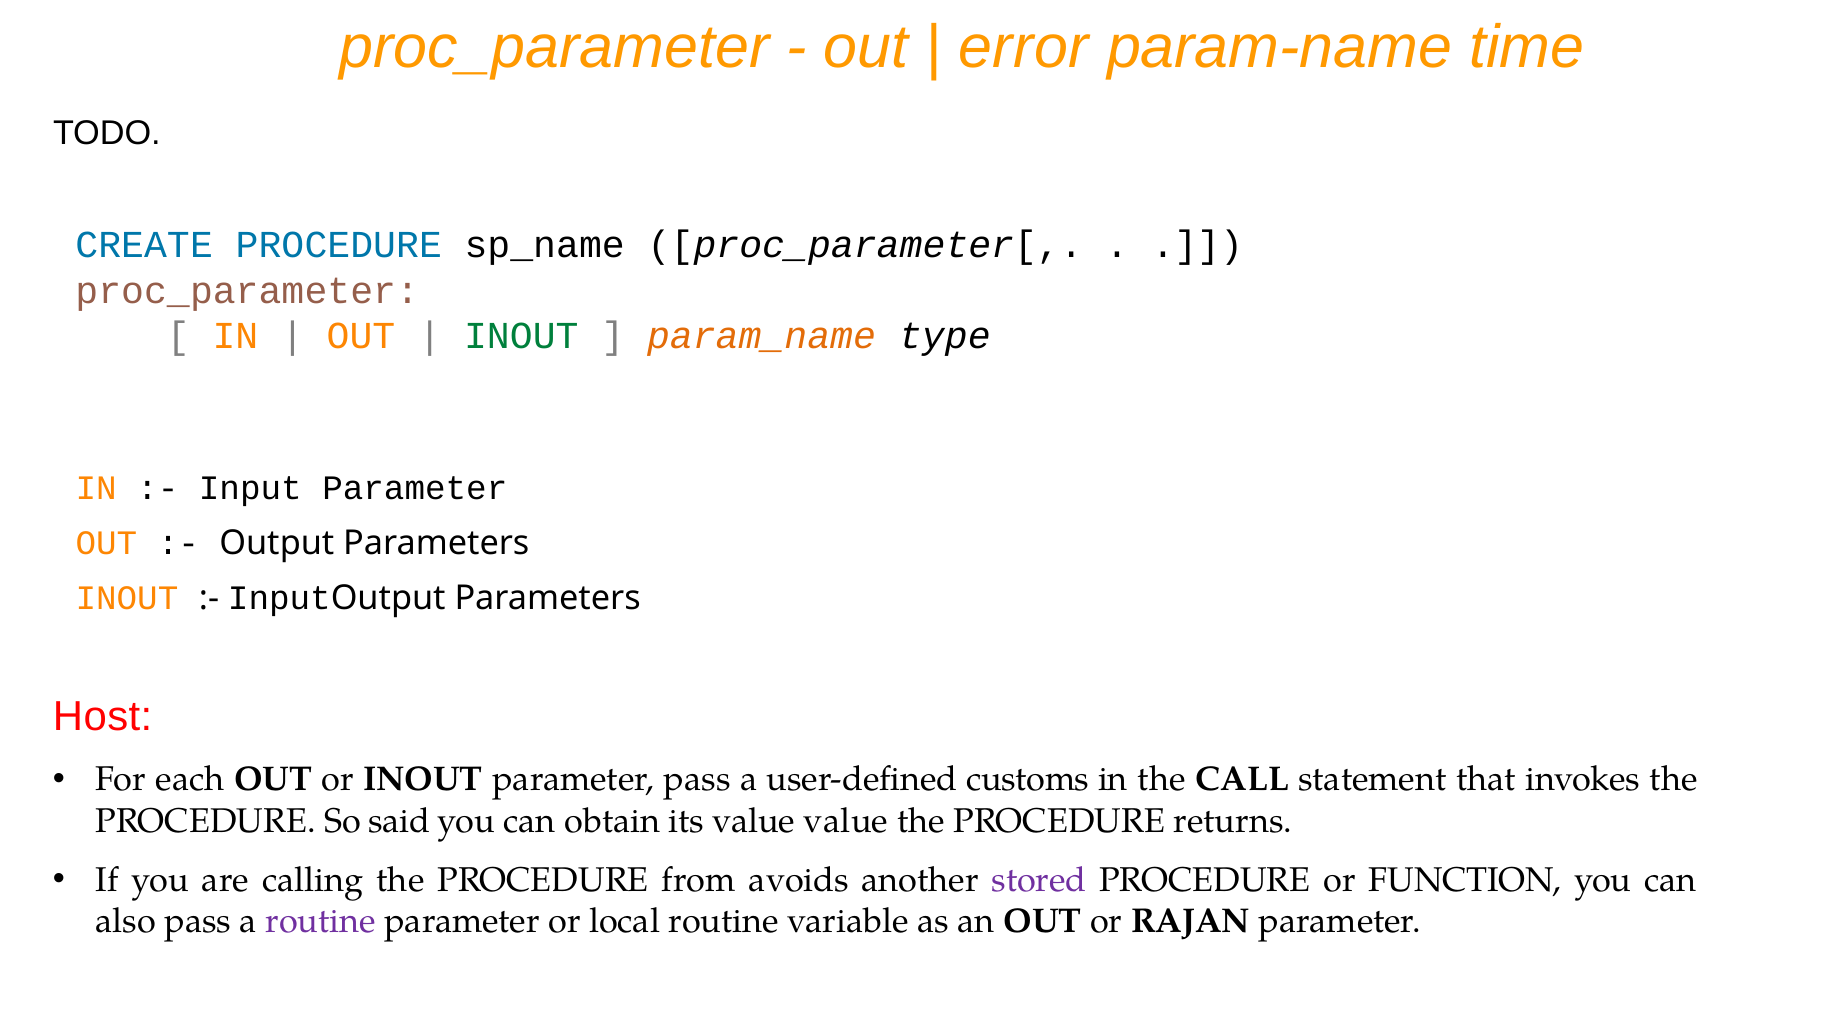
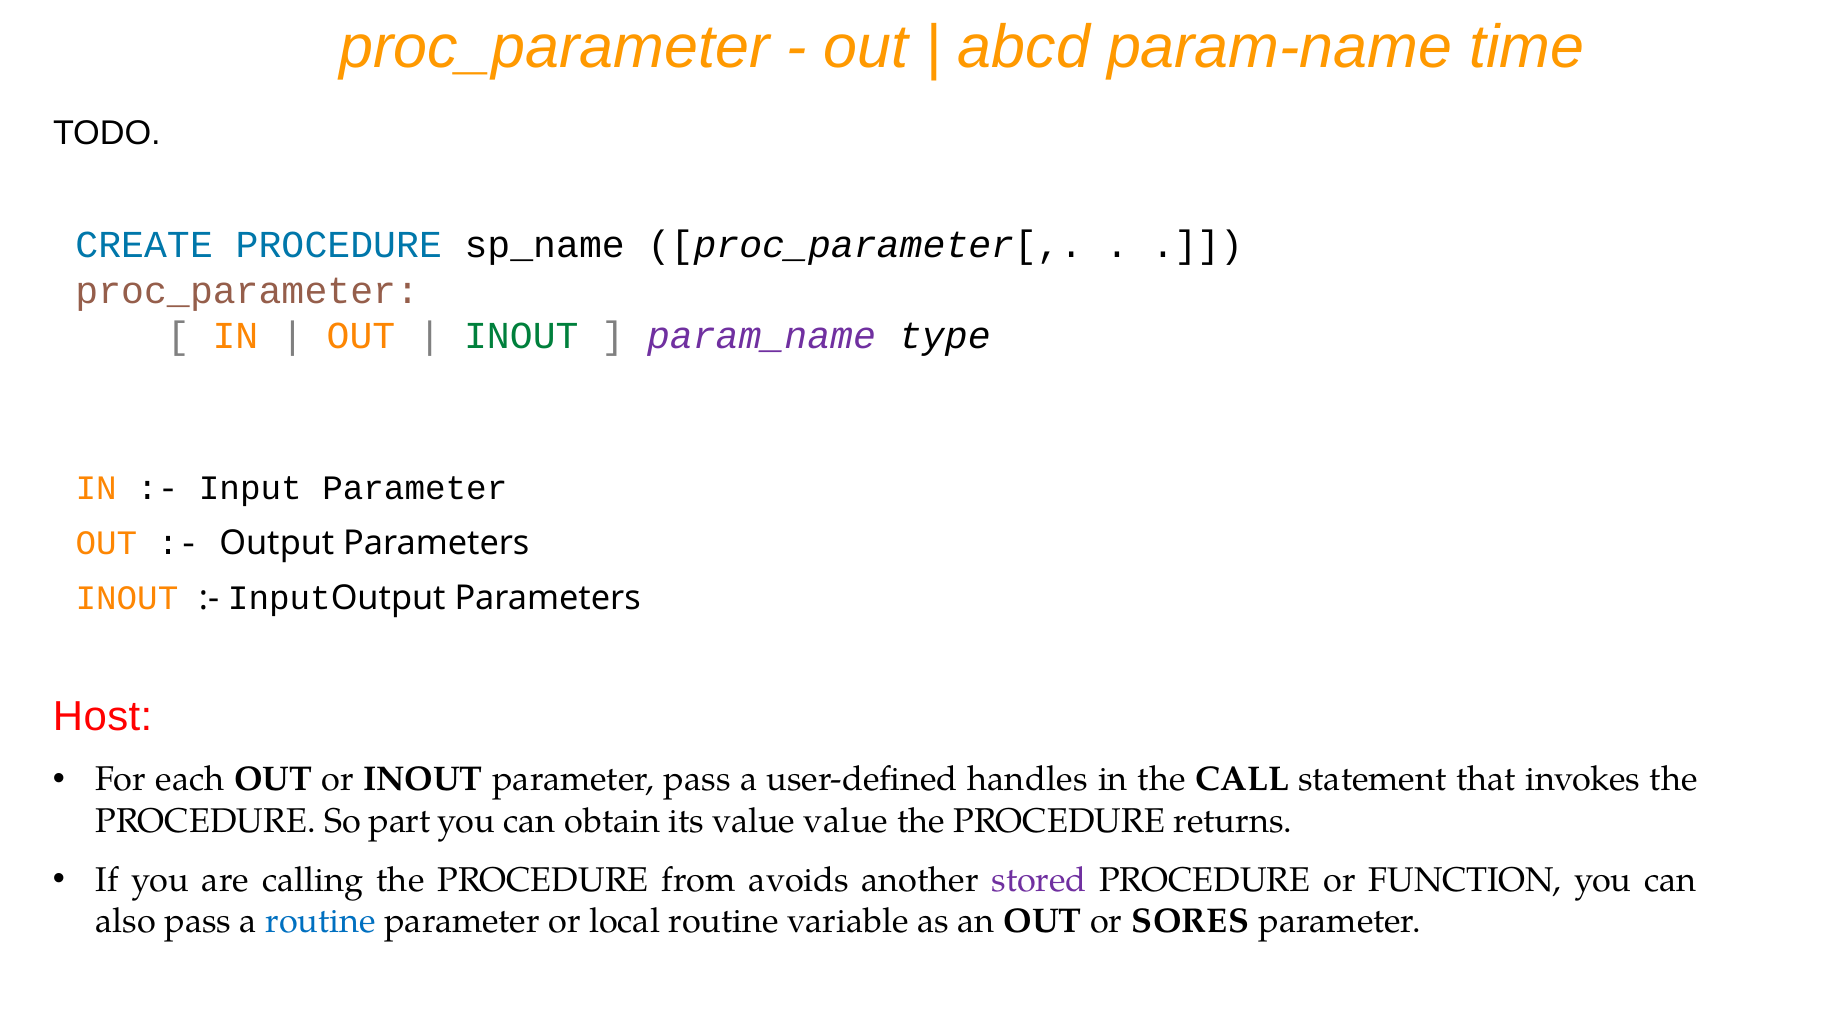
error: error -> abcd
param_name colour: orange -> purple
customs: customs -> handles
said: said -> part
routine at (321, 921) colour: purple -> blue
RAJAN: RAJAN -> SORES
